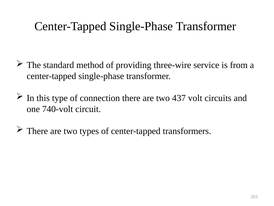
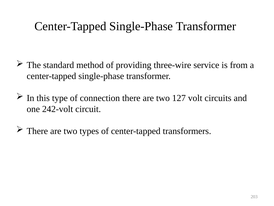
437: 437 -> 127
740-volt: 740-volt -> 242-volt
